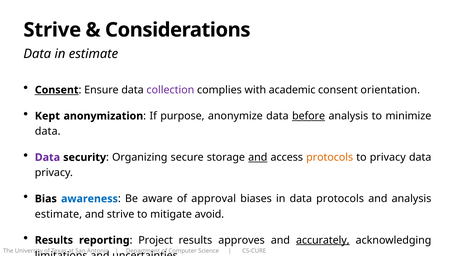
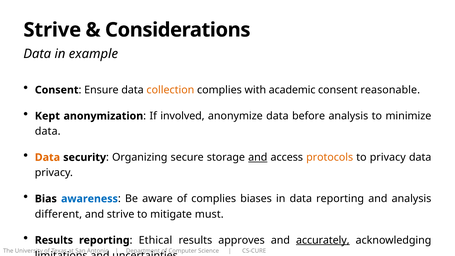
in estimate: estimate -> example
Consent at (57, 90) underline: present -> none
collection colour: purple -> orange
orientation: orientation -> reasonable
purpose: purpose -> involved
before underline: present -> none
Data at (47, 157) colour: purple -> orange
of approval: approval -> complies
data protocols: protocols -> reporting
estimate at (58, 214): estimate -> different
avoid: avoid -> must
Project: Project -> Ethical
